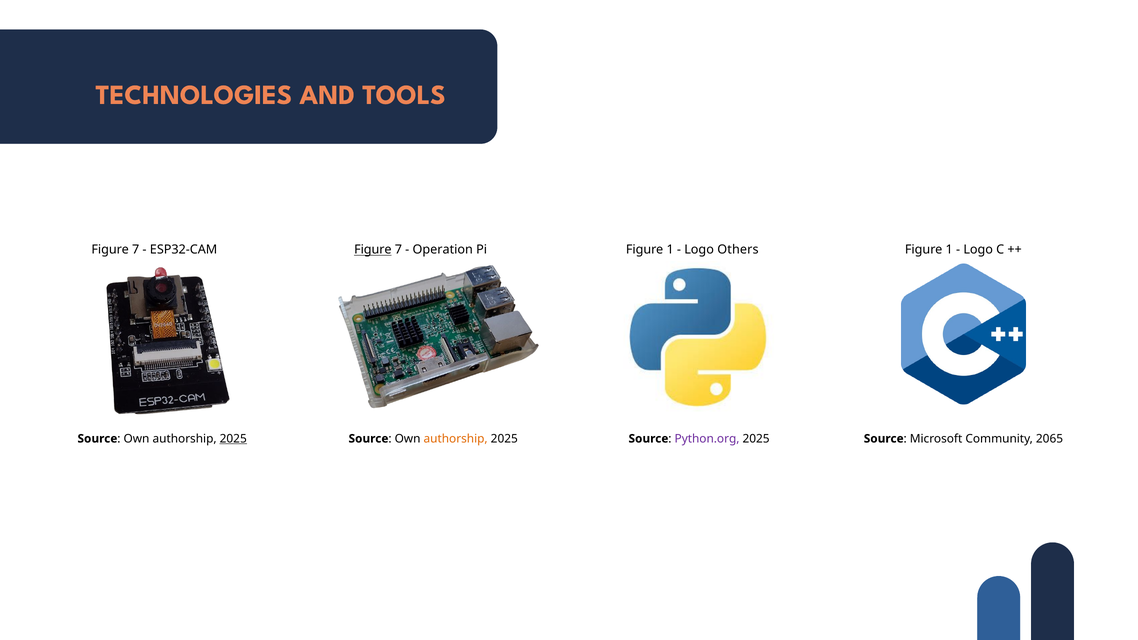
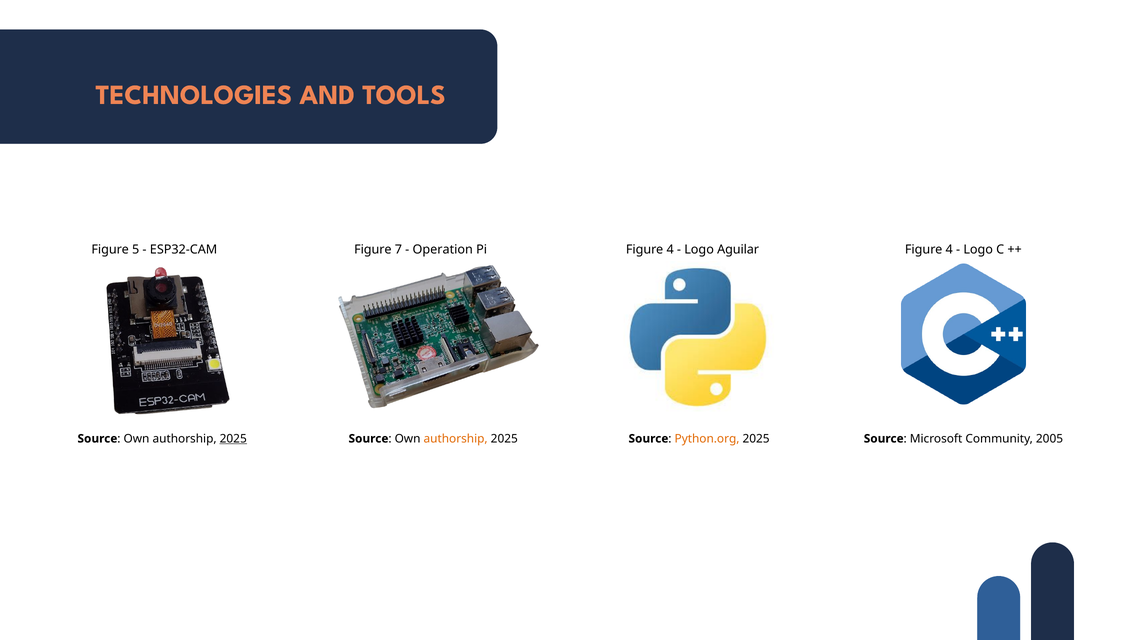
7 at (136, 250): 7 -> 5
Figure at (373, 250) underline: present -> none
1 at (670, 250): 1 -> 4
Others: Others -> Aguilar
1 at (949, 250): 1 -> 4
Python.org colour: purple -> orange
2065: 2065 -> 2005
